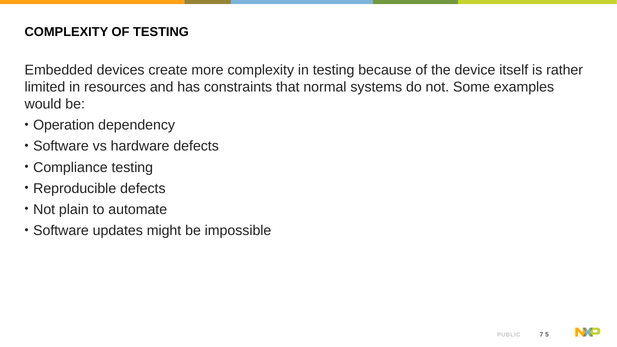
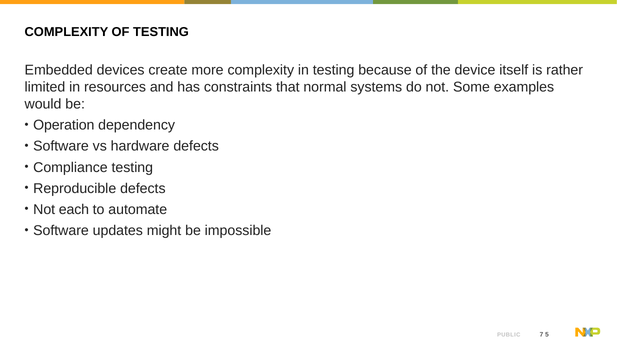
plain: plain -> each
